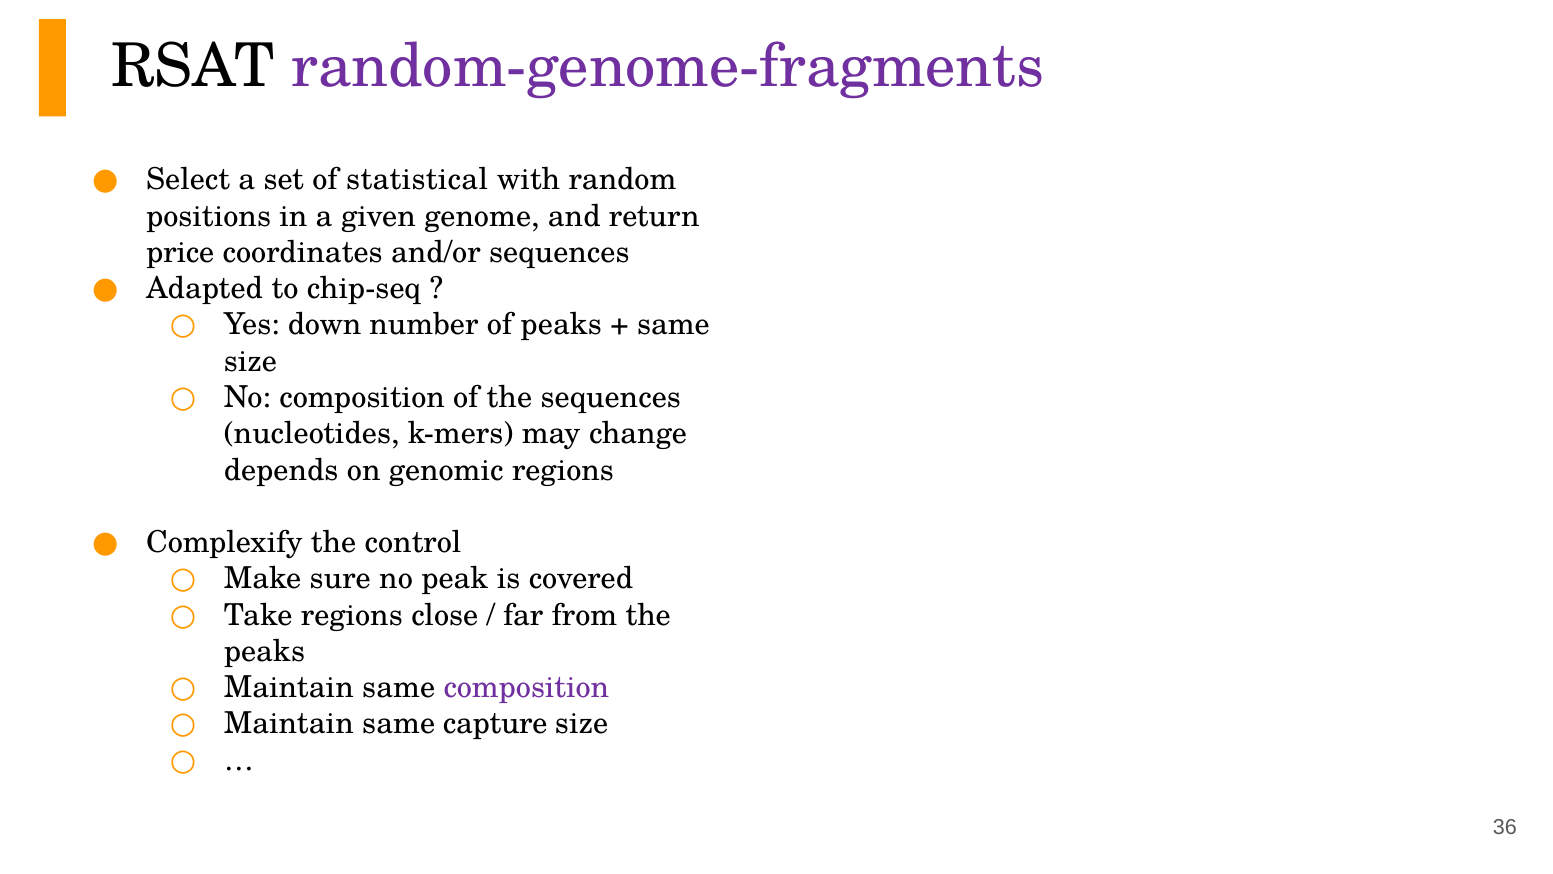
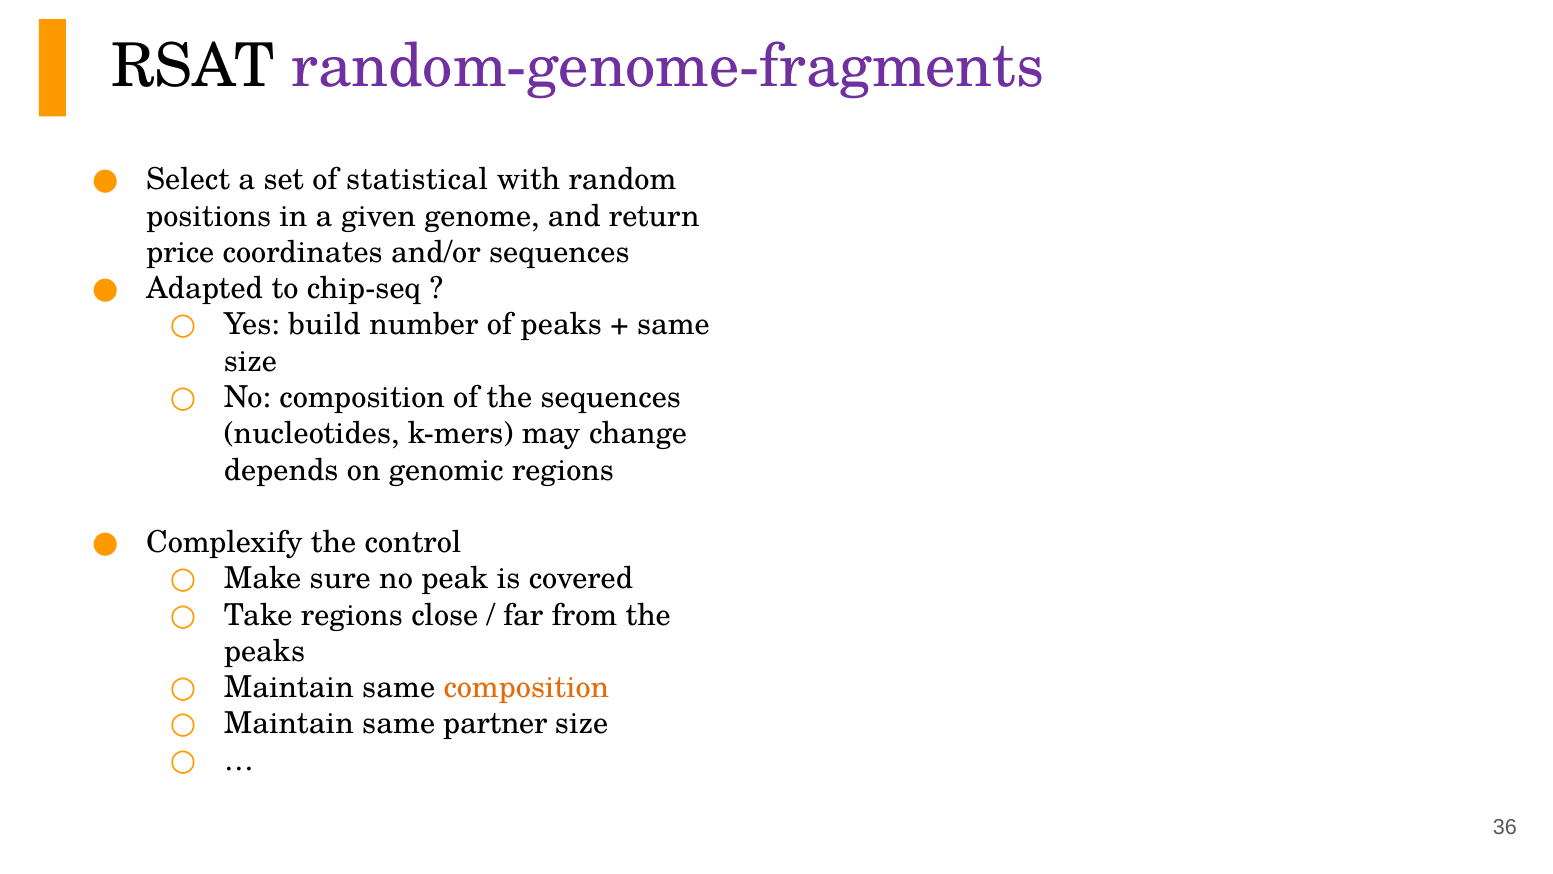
down: down -> build
composition at (526, 687) colour: purple -> orange
capture: capture -> partner
